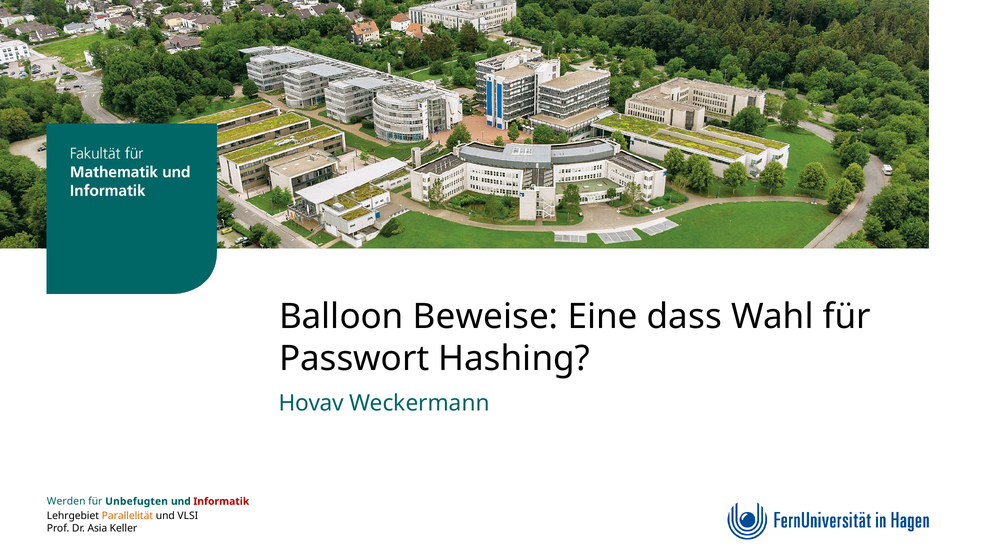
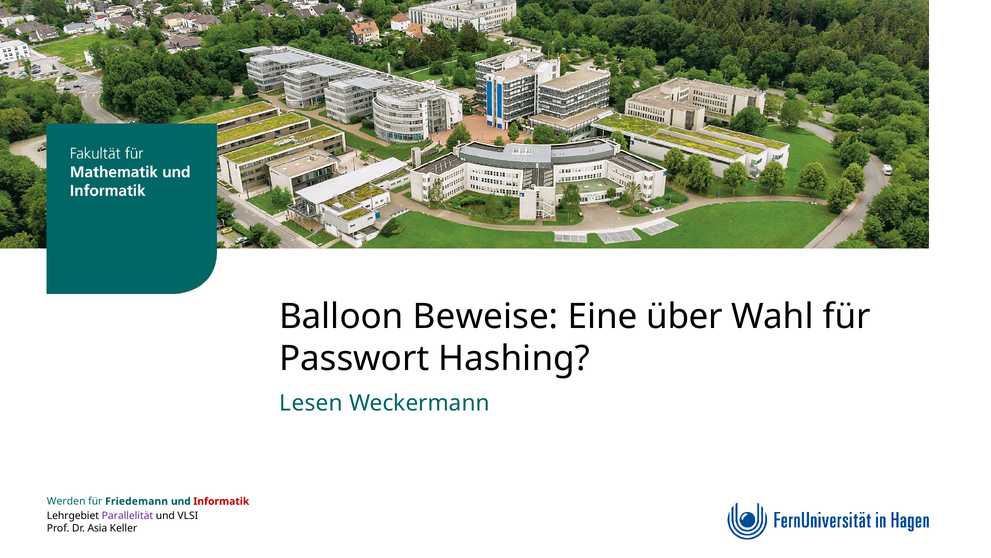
dass: dass -> über
Hovav: Hovav -> Lesen
Unbefugten: Unbefugten -> Friedemann
Parallelität colour: orange -> purple
